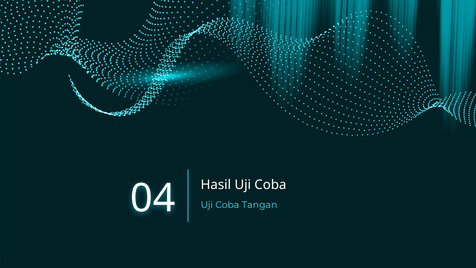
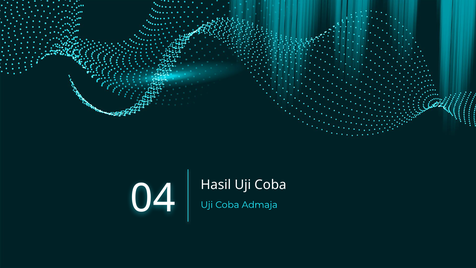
Tangan: Tangan -> Admaja
